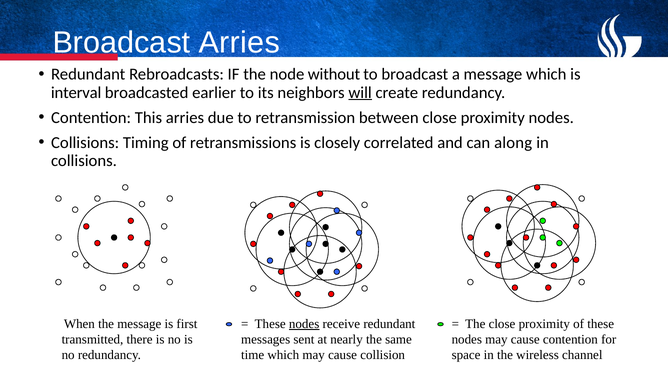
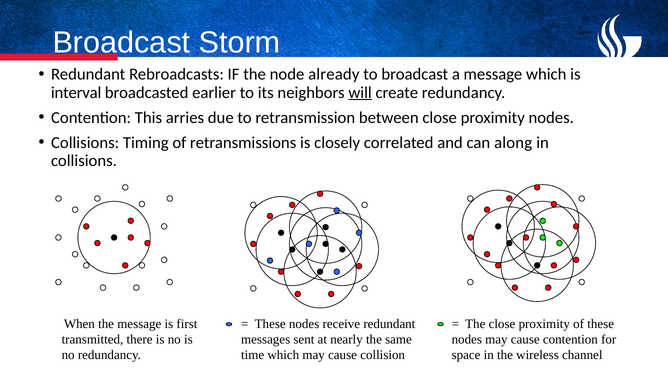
Broadcast Arries: Arries -> Storm
without: without -> already
nodes at (304, 324) underline: present -> none
